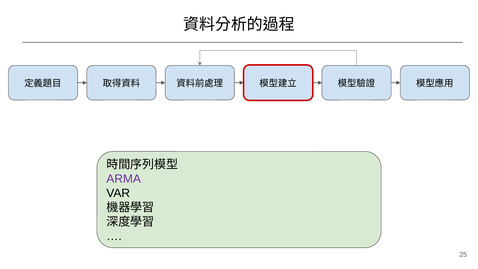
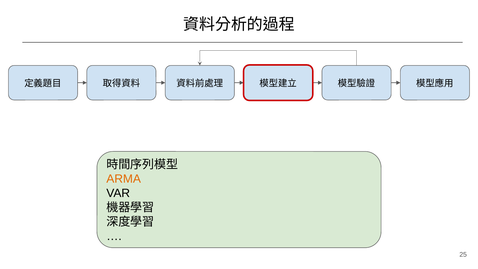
ARMA colour: purple -> orange
